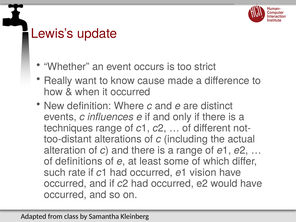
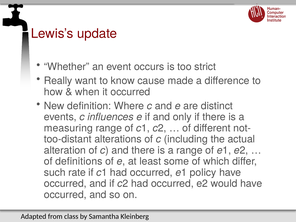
techniques: techniques -> measuring
vision: vision -> policy
